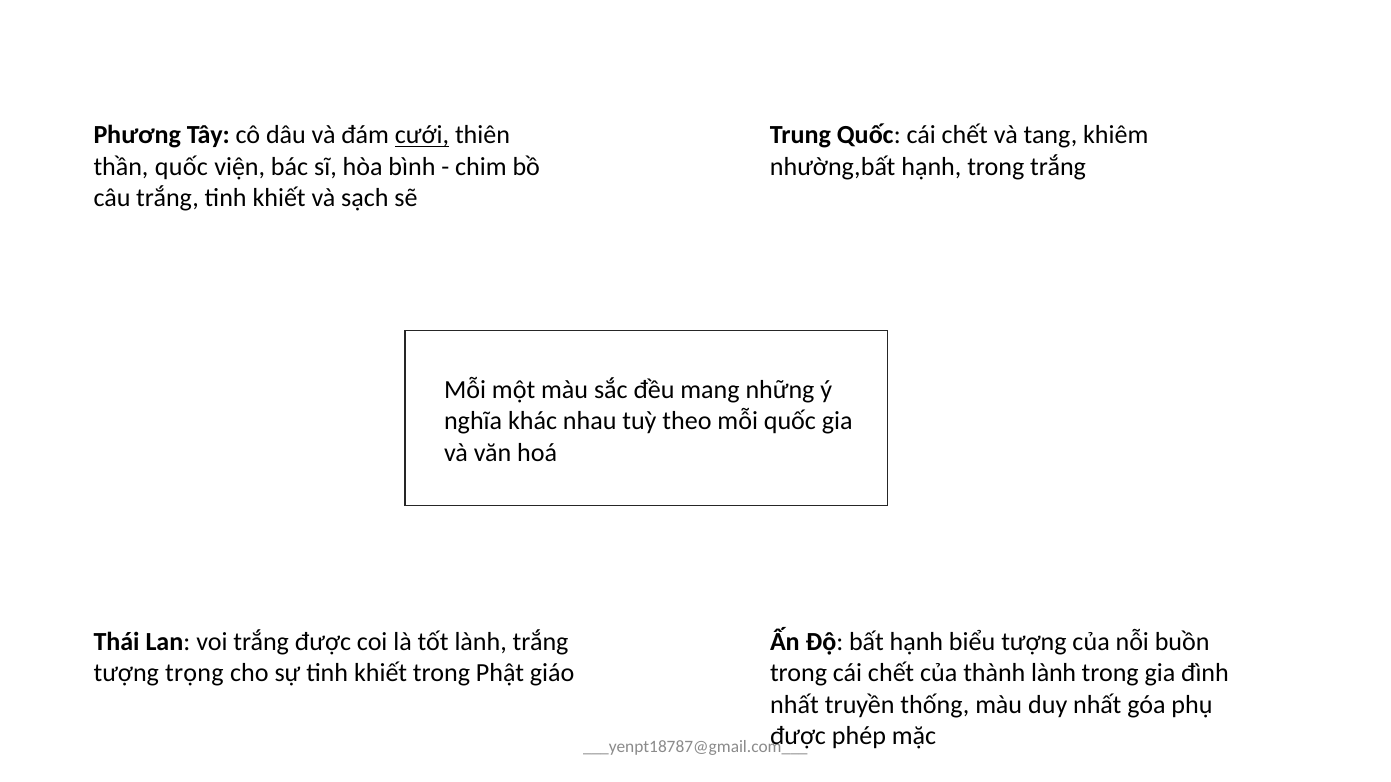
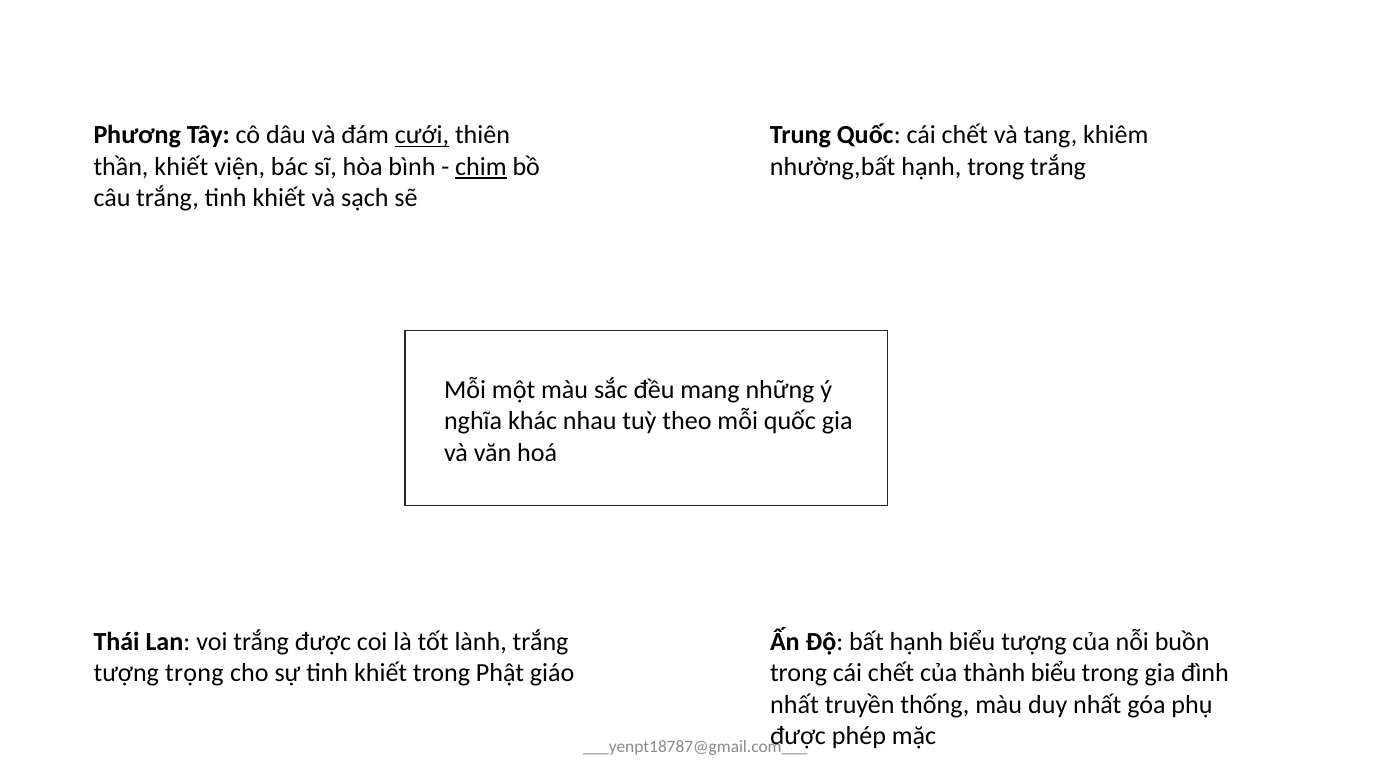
thần quốc: quốc -> khiết
chim underline: none -> present
thành lành: lành -> biểu
